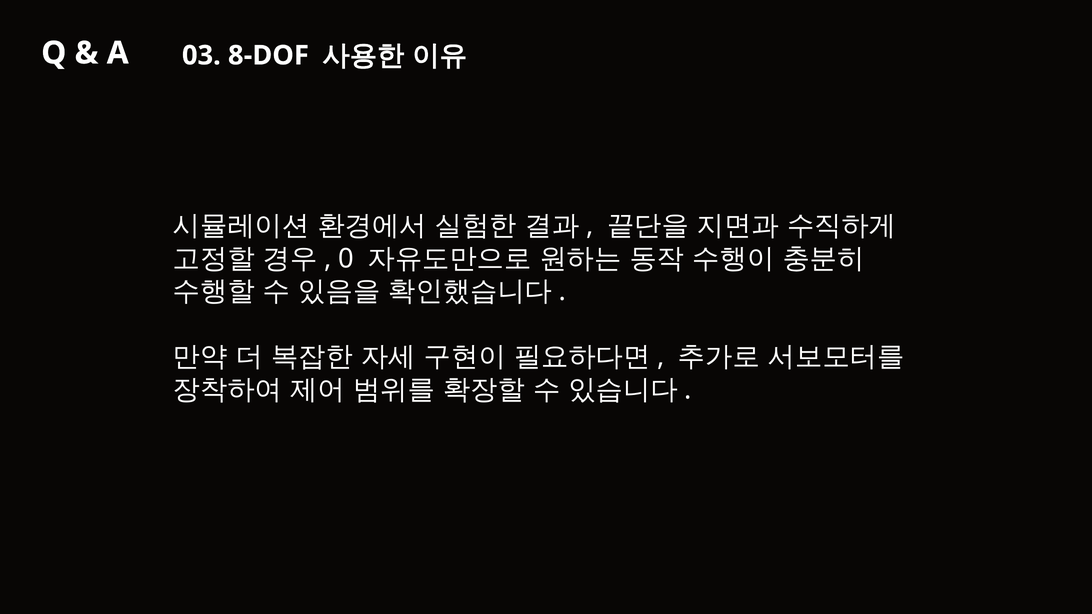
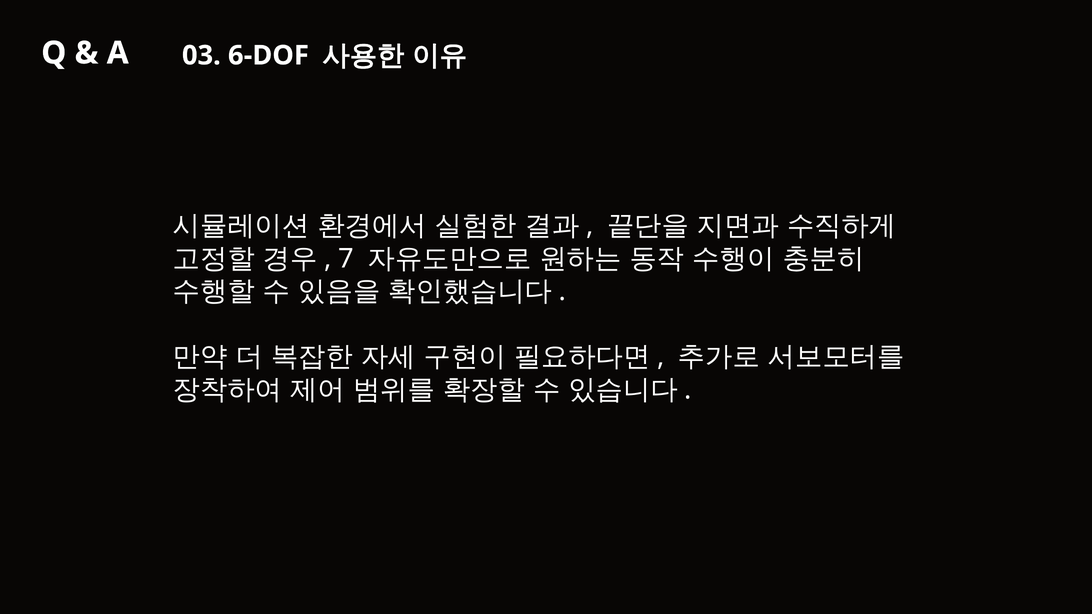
8-DOF: 8-DOF -> 6-DOF
0: 0 -> 7
